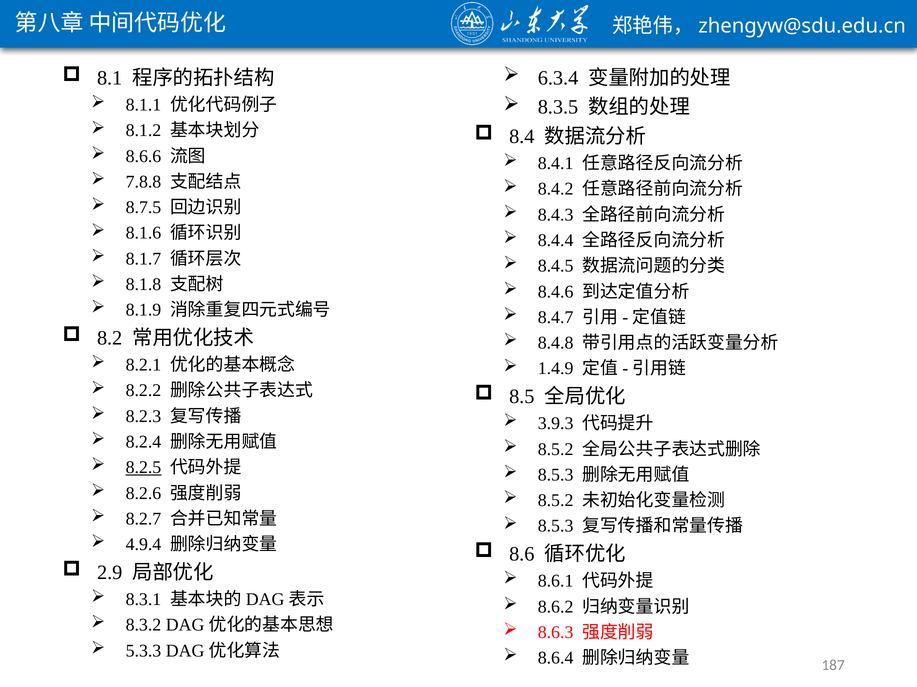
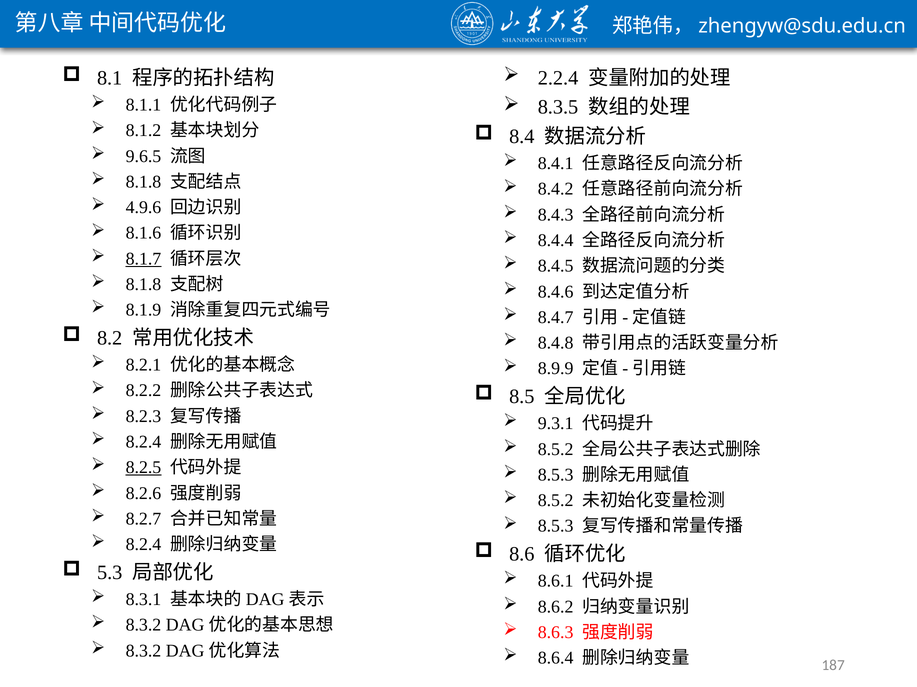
6.3.4: 6.3.4 -> 2.2.4
8.6.6: 8.6.6 -> 9.6.5
7.8.8 at (143, 182): 7.8.8 -> 8.1.8
8.7.5: 8.7.5 -> 4.9.6
8.1.7 underline: none -> present
1.4.9: 1.4.9 -> 8.9.9
3.9.3: 3.9.3 -> 9.3.1
4.9.4 at (143, 545): 4.9.4 -> 8.2.4
2.9: 2.9 -> 5.3
5.3.3 at (143, 651): 5.3.3 -> 8.3.2
